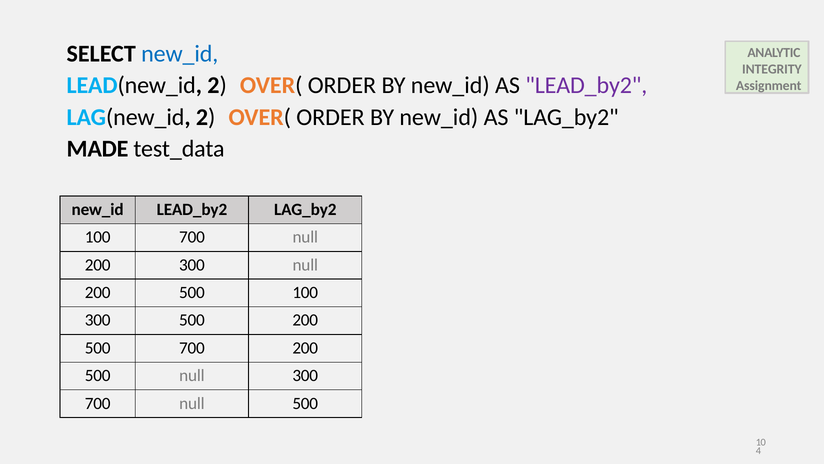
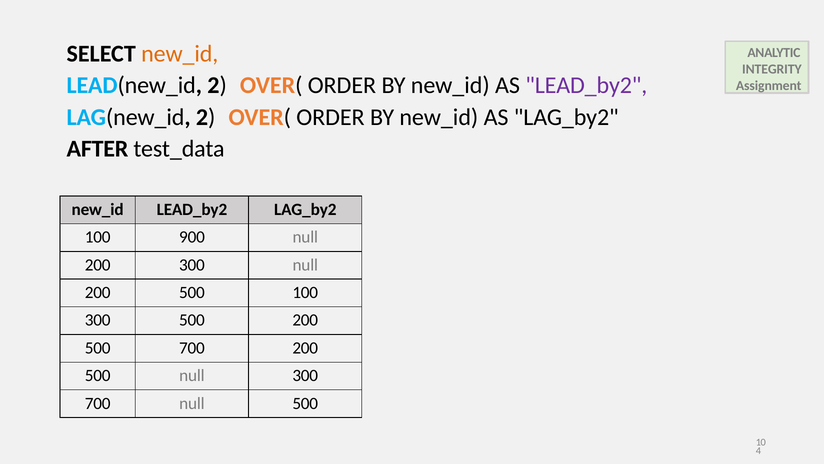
new_id at (180, 54) colour: blue -> orange
MADE: MADE -> AFTER
100 700: 700 -> 900
